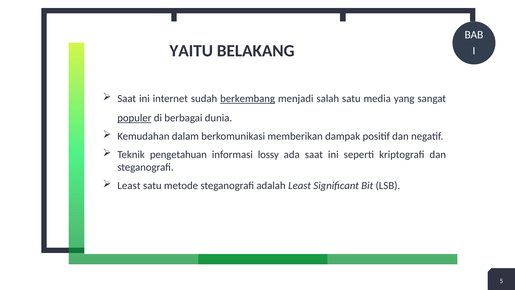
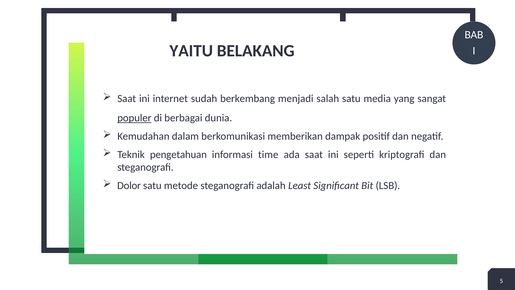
berkembang underline: present -> none
lossy: lossy -> time
Least at (129, 186): Least -> Dolor
